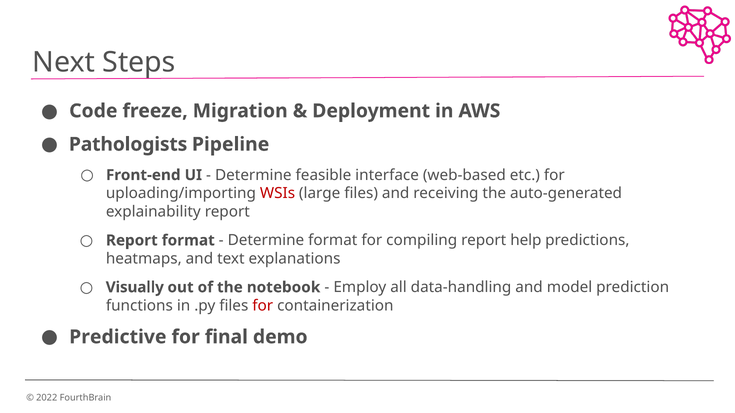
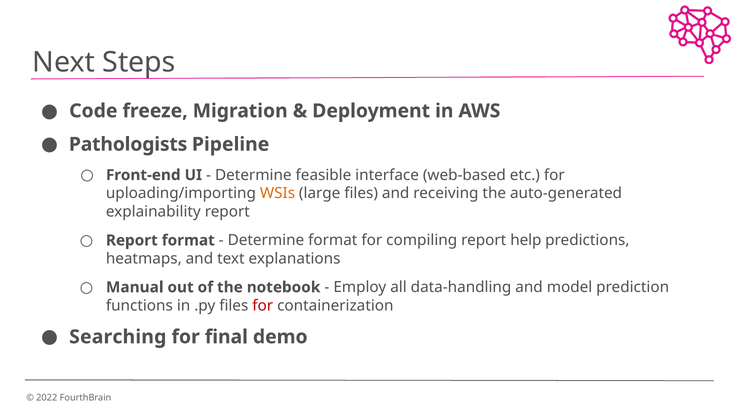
WSIs colour: red -> orange
Visually: Visually -> Manual
Predictive: Predictive -> Searching
